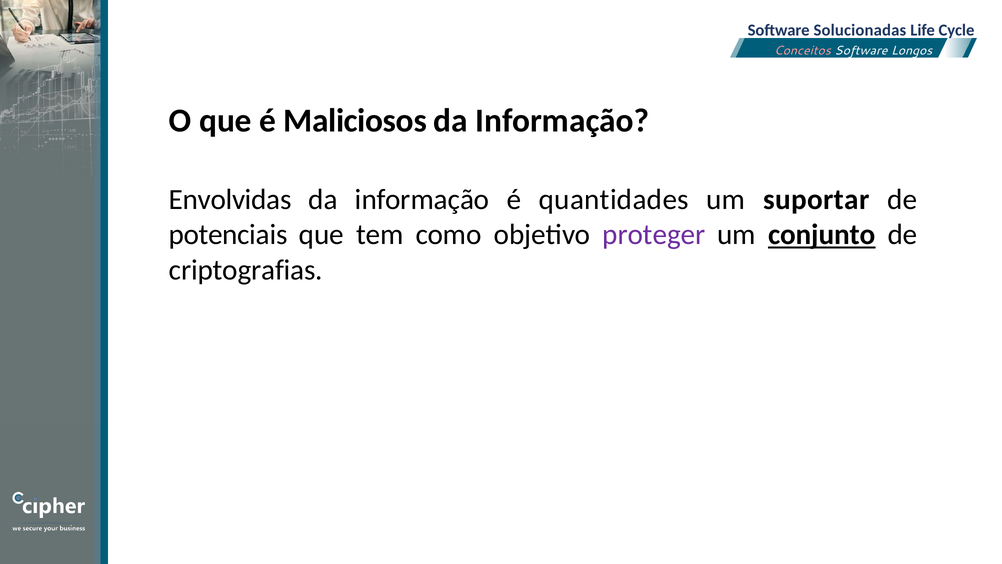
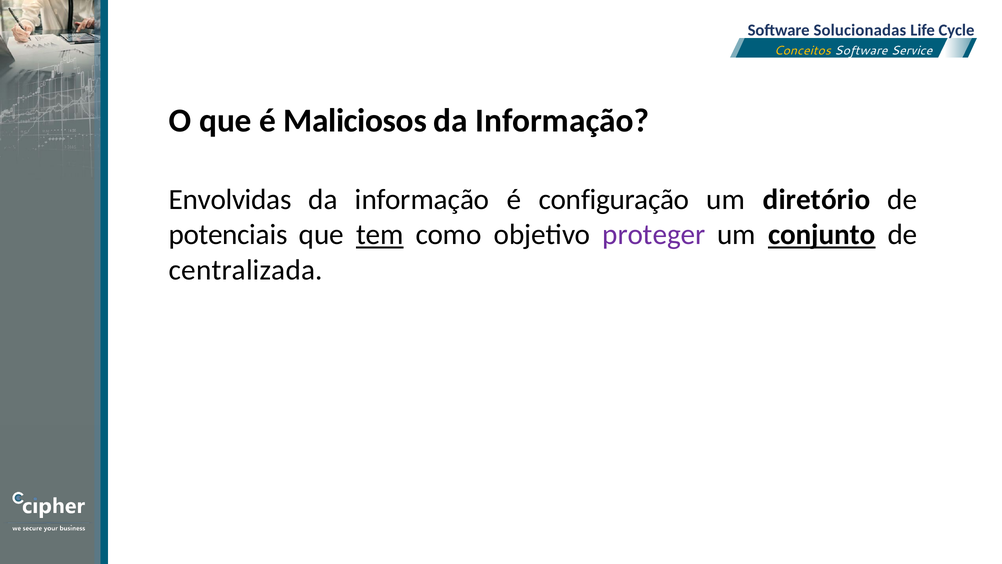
Conceitos colour: pink -> yellow
Longos: Longos -> Service
quantidades: quantidades -> configuração
suportar: suportar -> diretório
tem underline: none -> present
criptografias: criptografias -> centralizada
